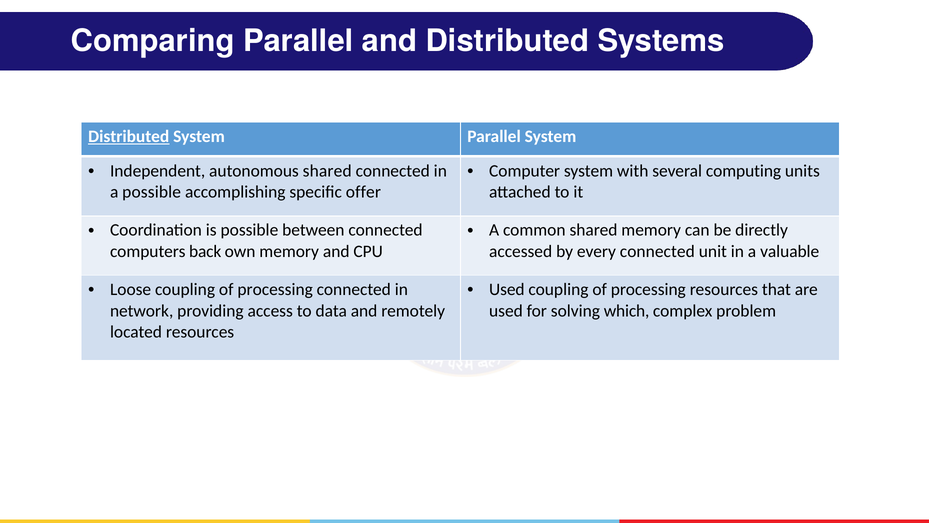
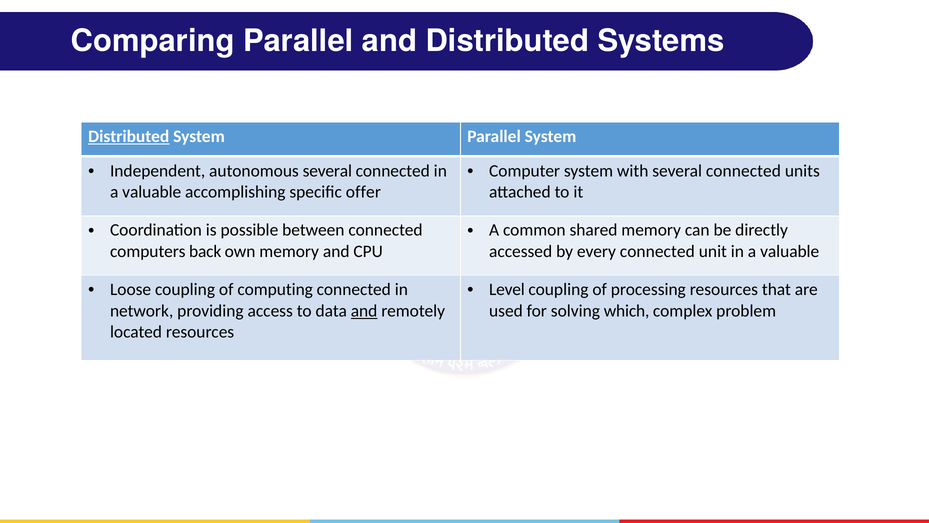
autonomous shared: shared -> several
with several computing: computing -> connected
possible at (152, 192): possible -> valuable
Loose coupling of processing: processing -> computing
Used at (507, 289): Used -> Level
and at (364, 311) underline: none -> present
